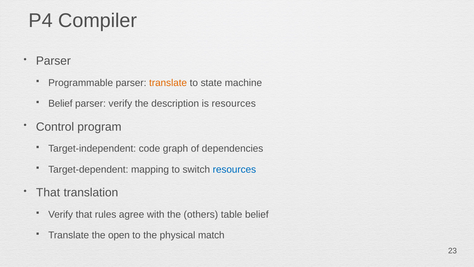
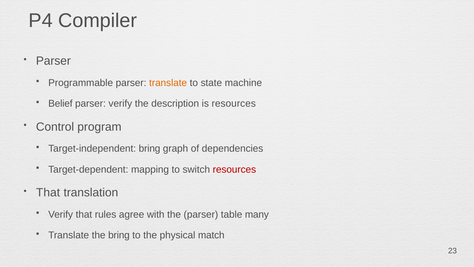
Target-independent code: code -> bring
resources at (234, 169) colour: blue -> red
the others: others -> parser
table belief: belief -> many
the open: open -> bring
